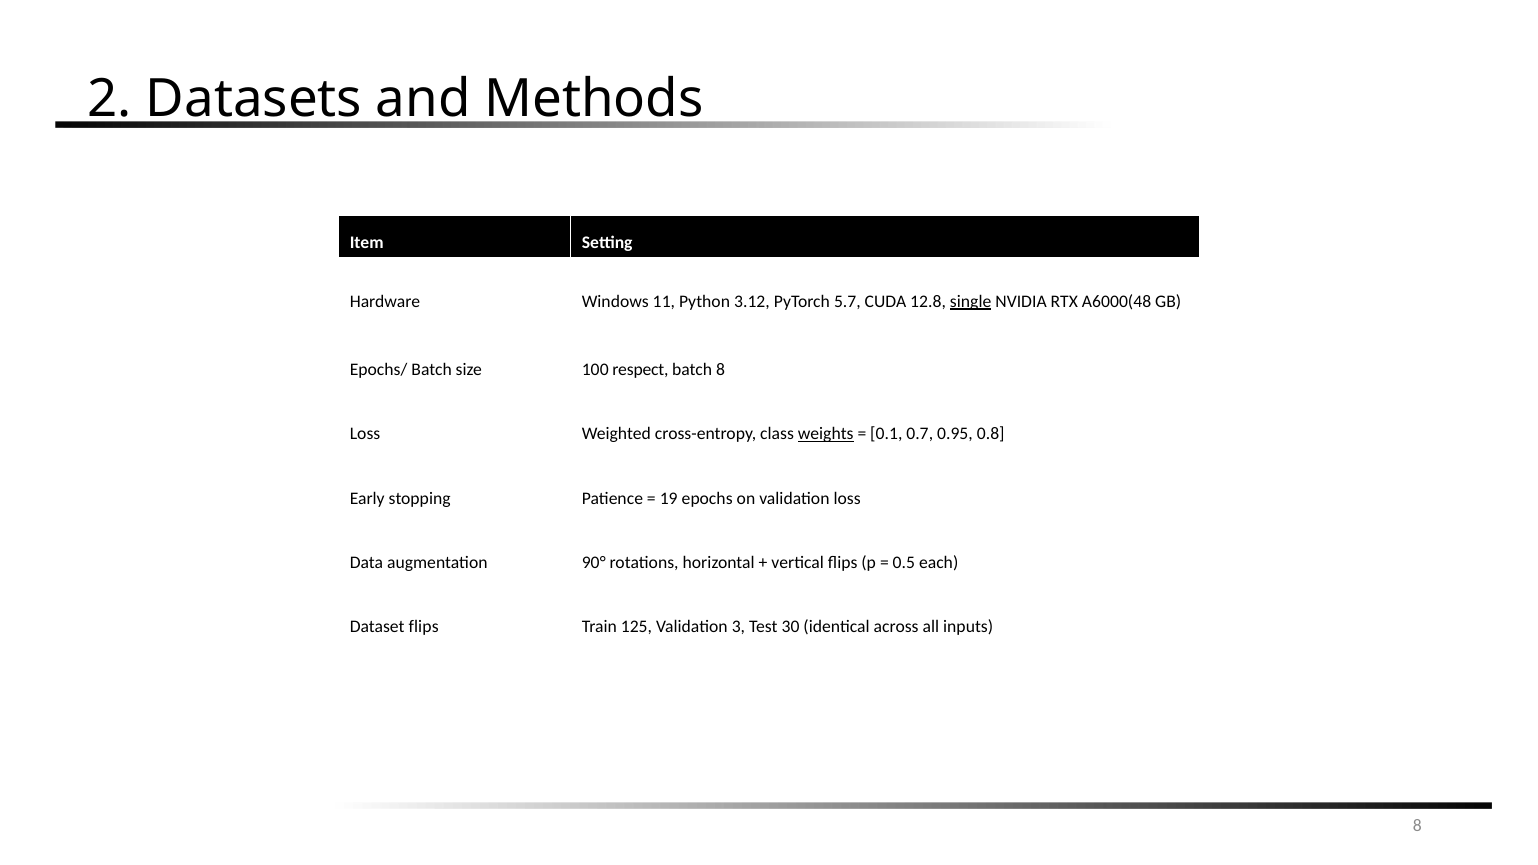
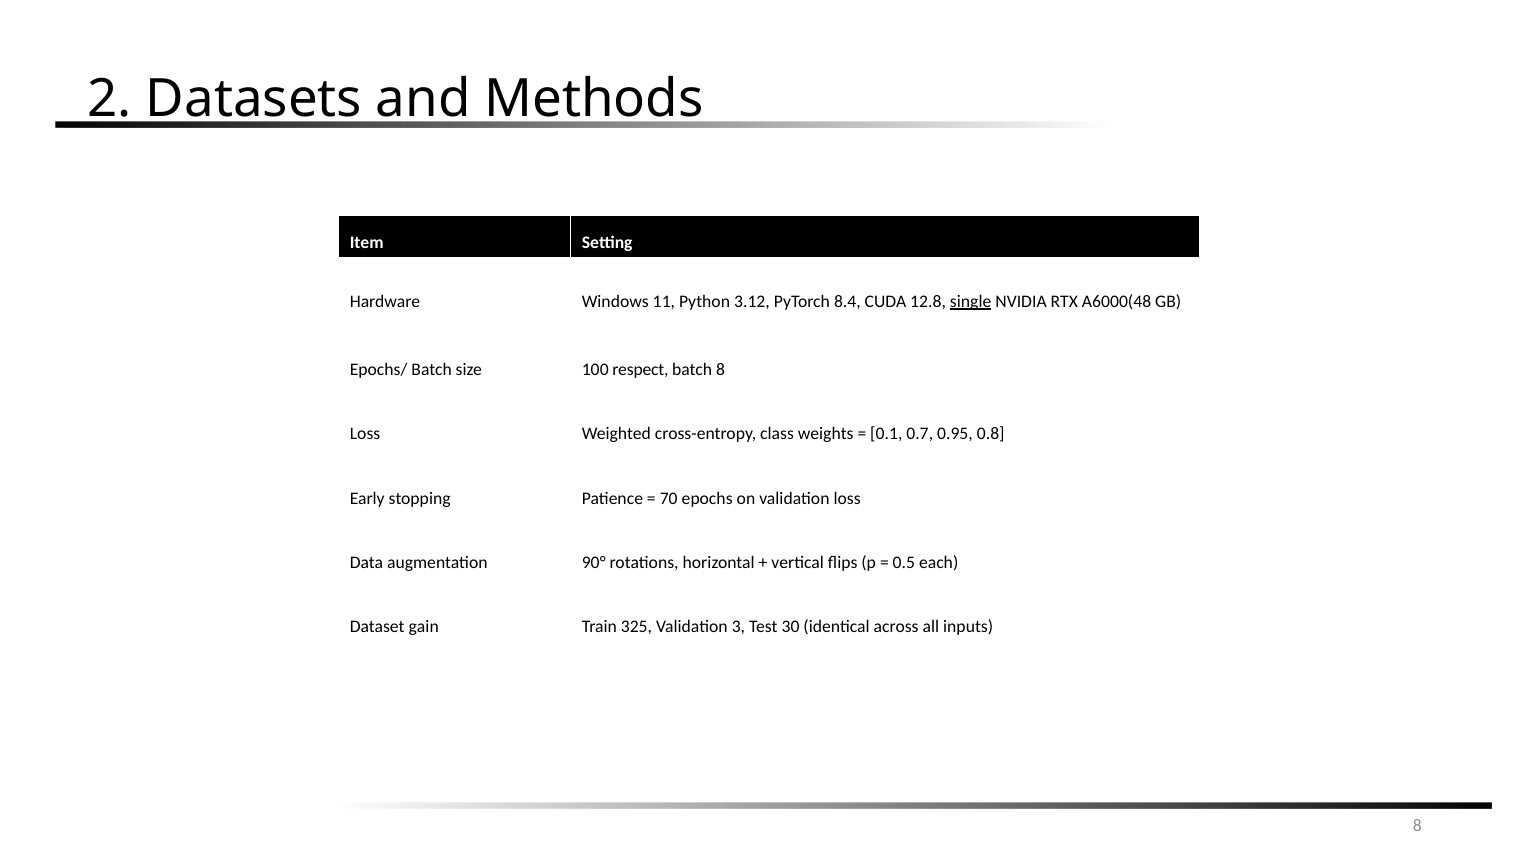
5.7: 5.7 -> 8.4
weights underline: present -> none
19: 19 -> 70
Dataset flips: flips -> gain
125: 125 -> 325
